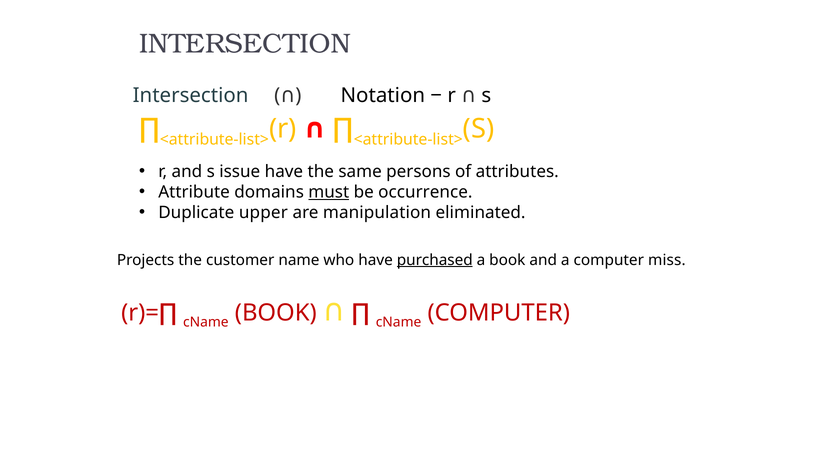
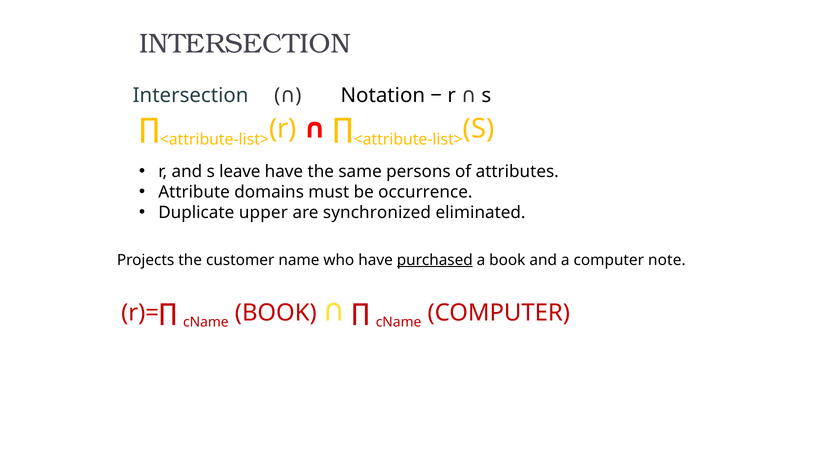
issue: issue -> leave
must underline: present -> none
manipulation: manipulation -> synchronized
miss: miss -> note
